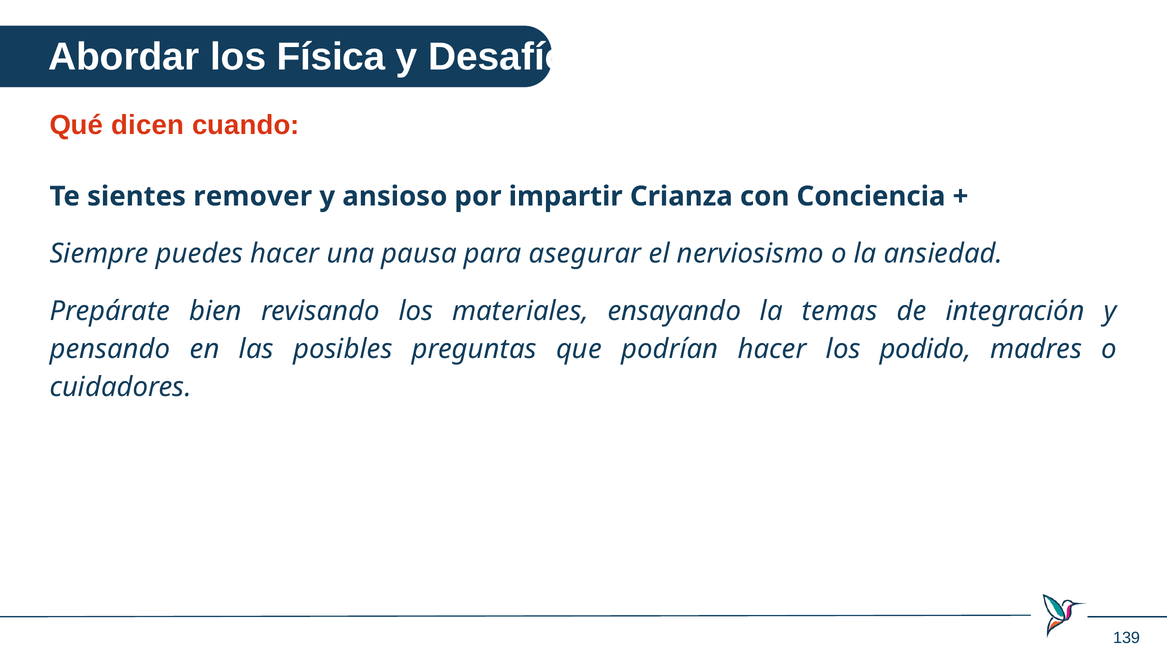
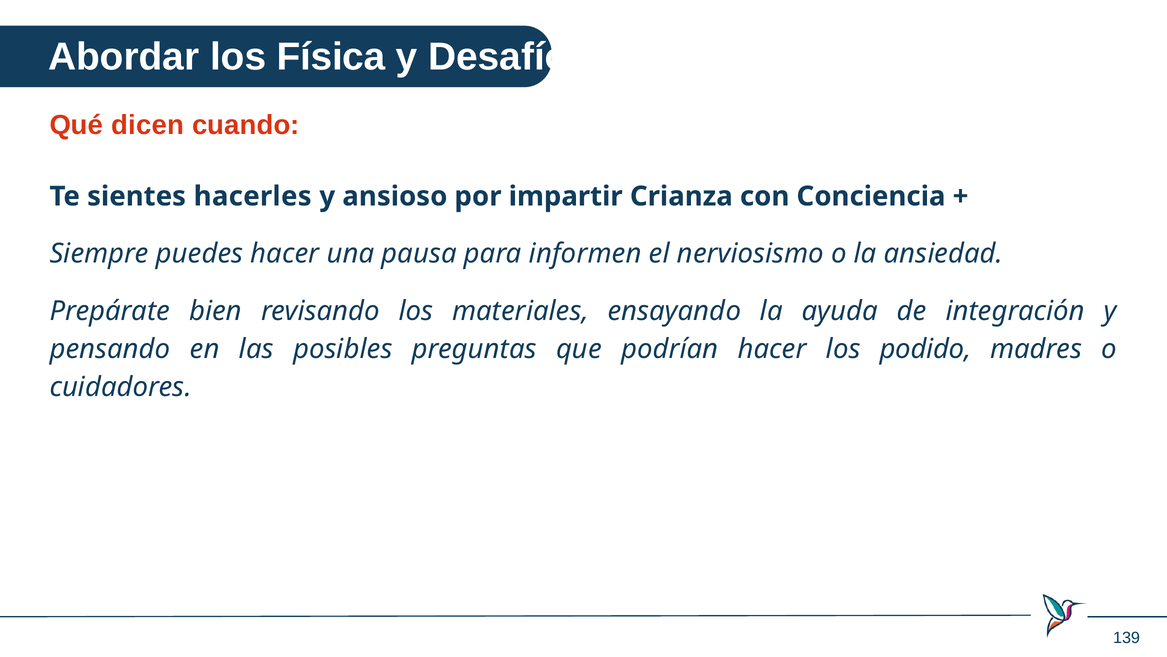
remover: remover -> hacerles
asegurar: asegurar -> informen
temas: temas -> ayuda
